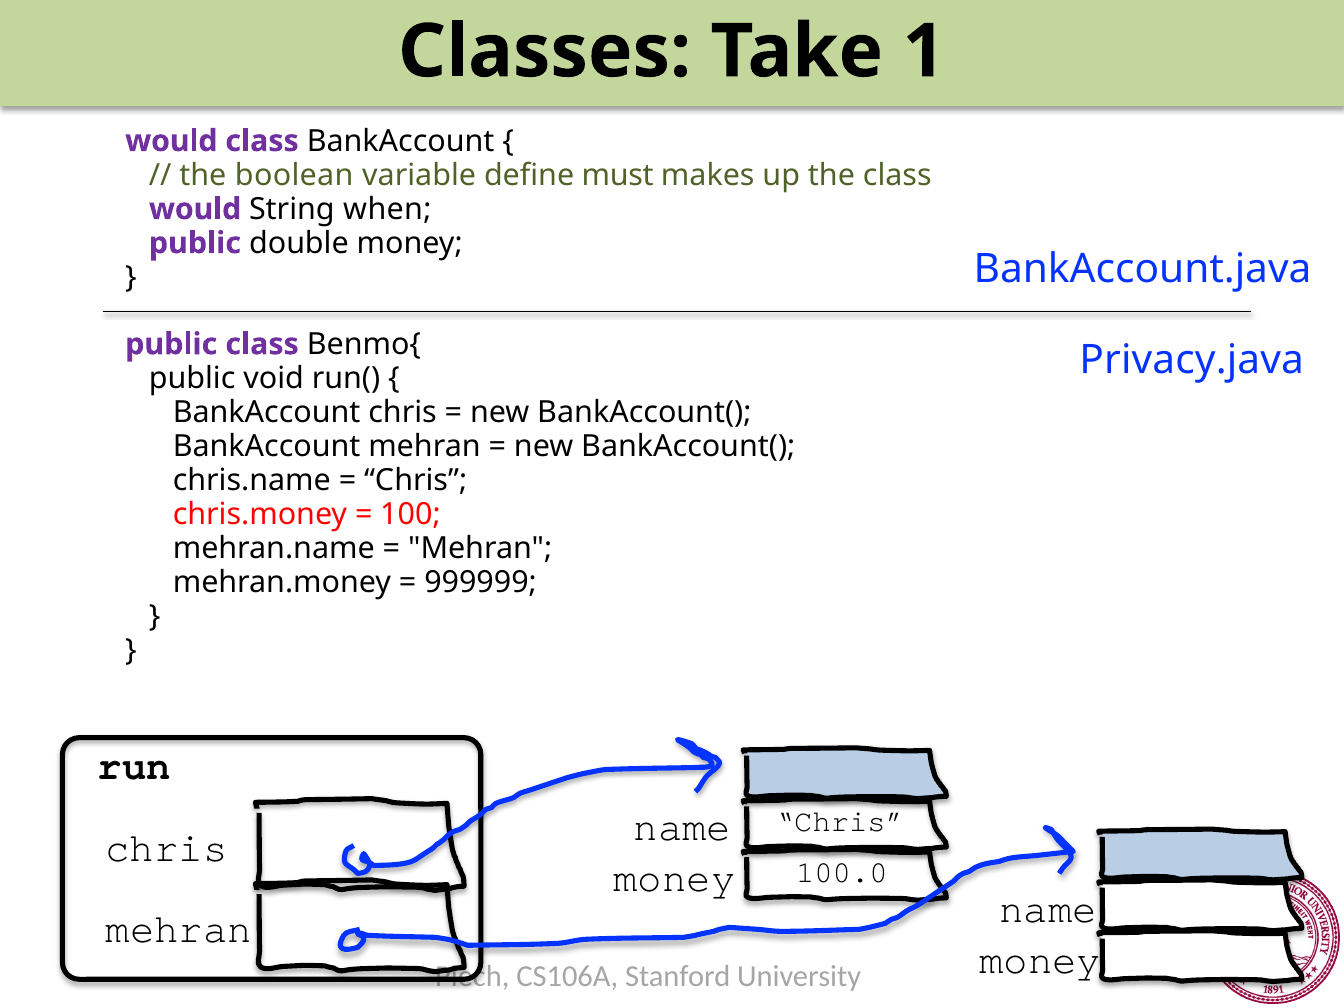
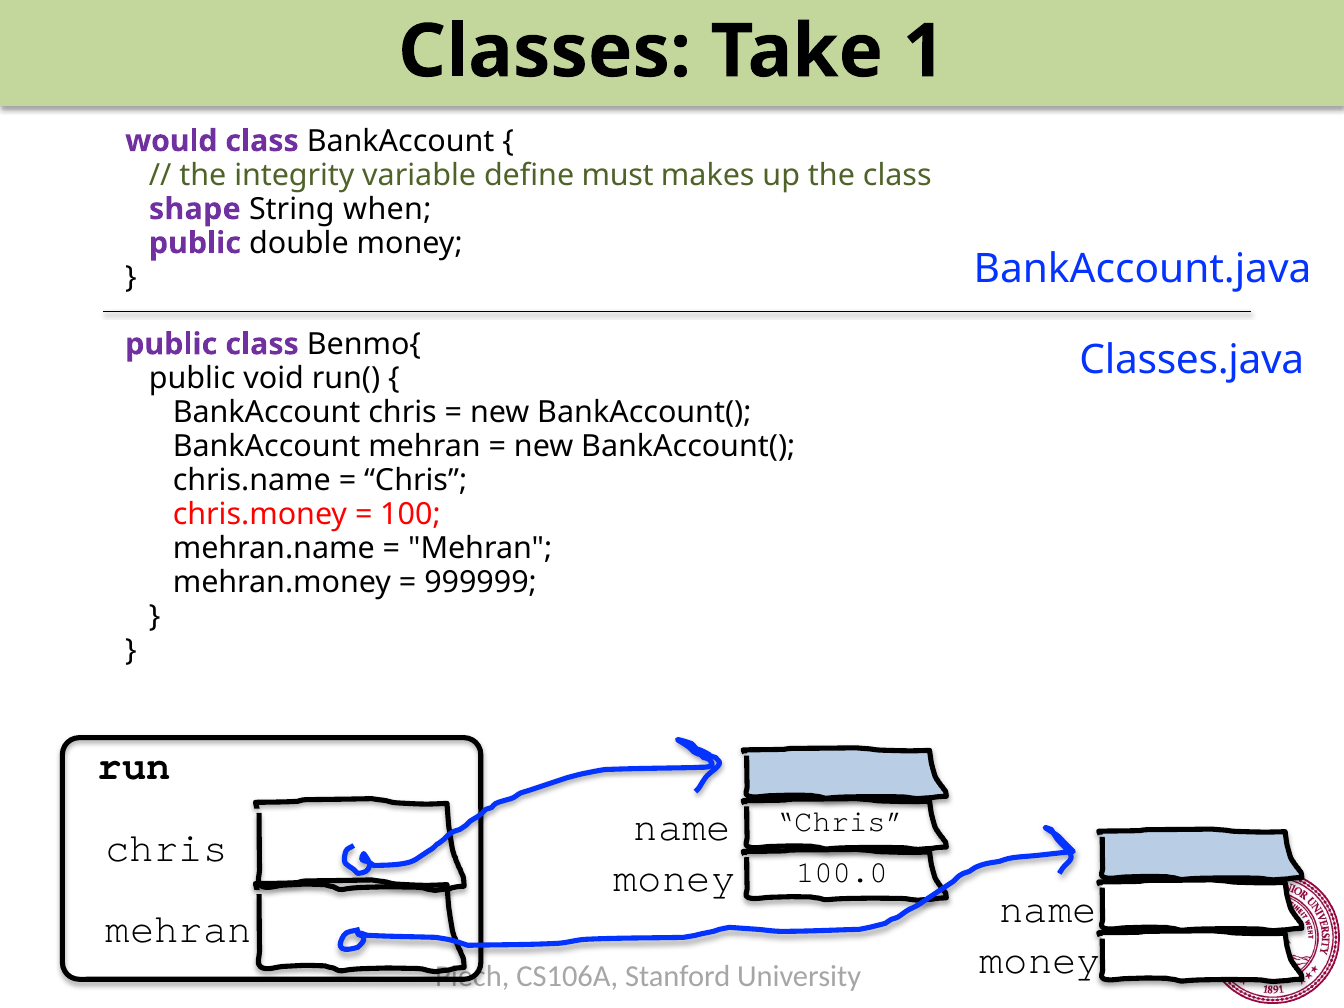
boolean: boolean -> integrity
would at (195, 209): would -> shape
Privacy.java: Privacy.java -> Classes.java
